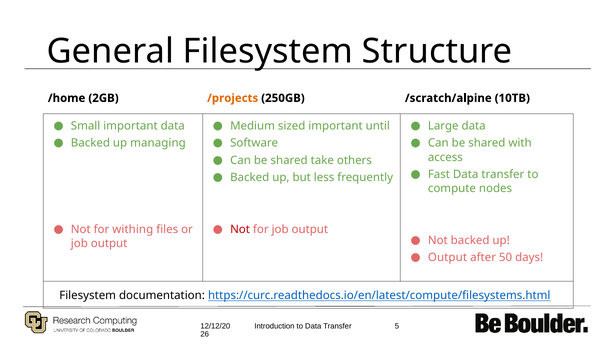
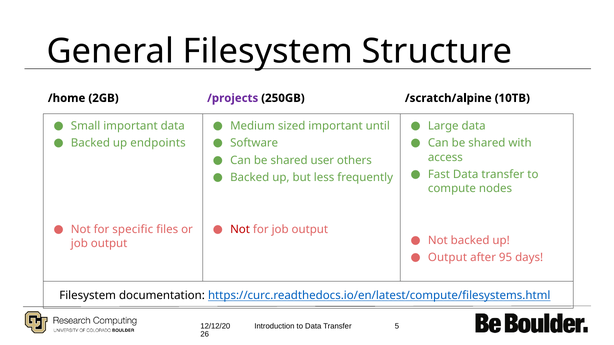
/projects colour: orange -> purple
managing: managing -> endpoints
take: take -> user
withing: withing -> specific
50: 50 -> 95
